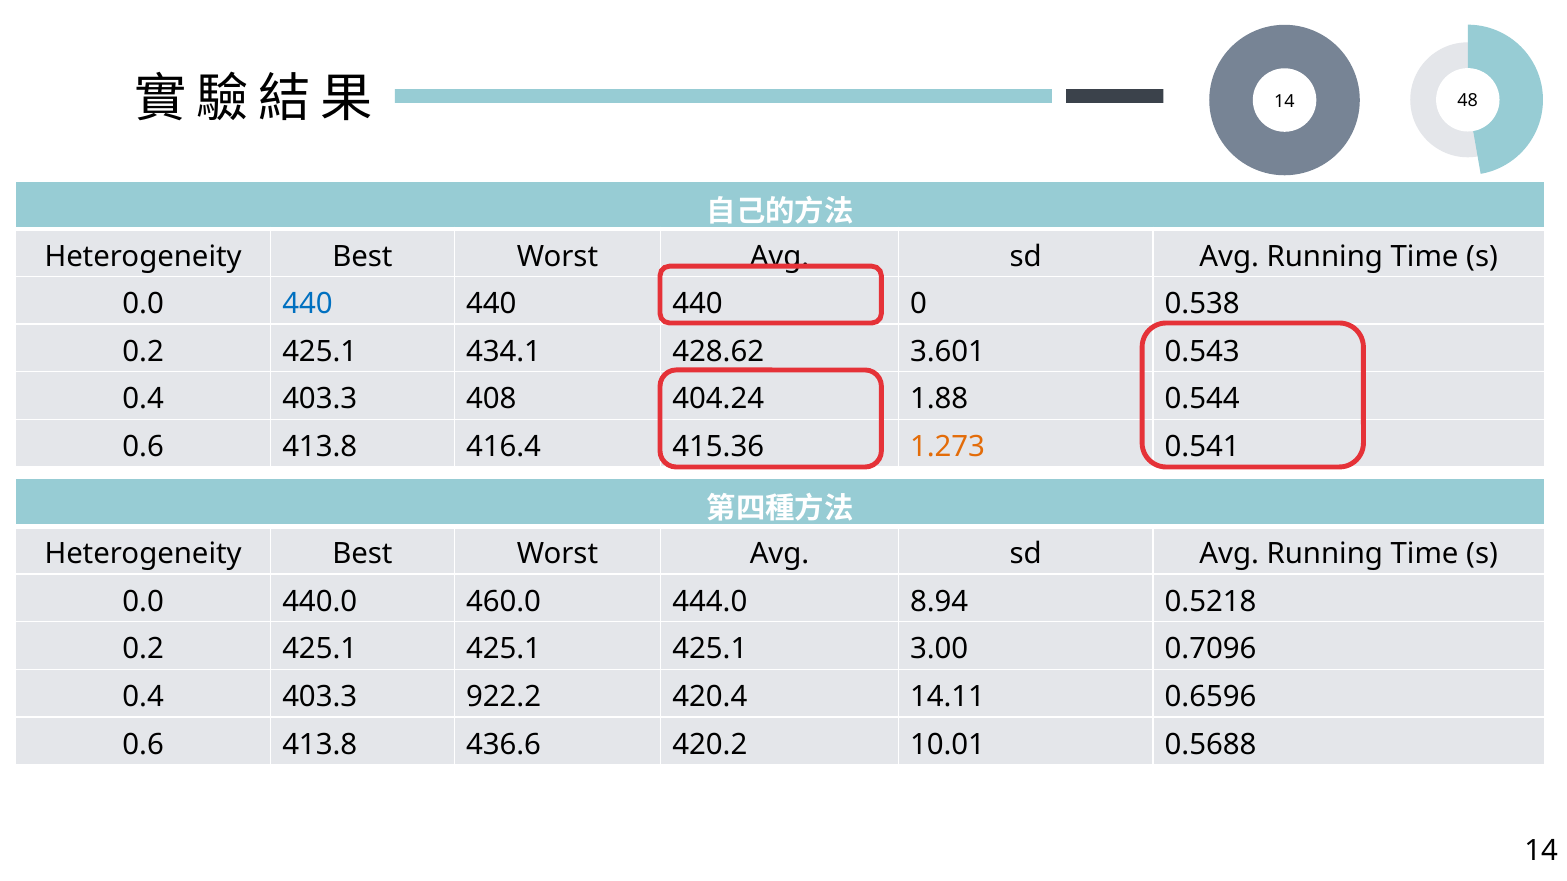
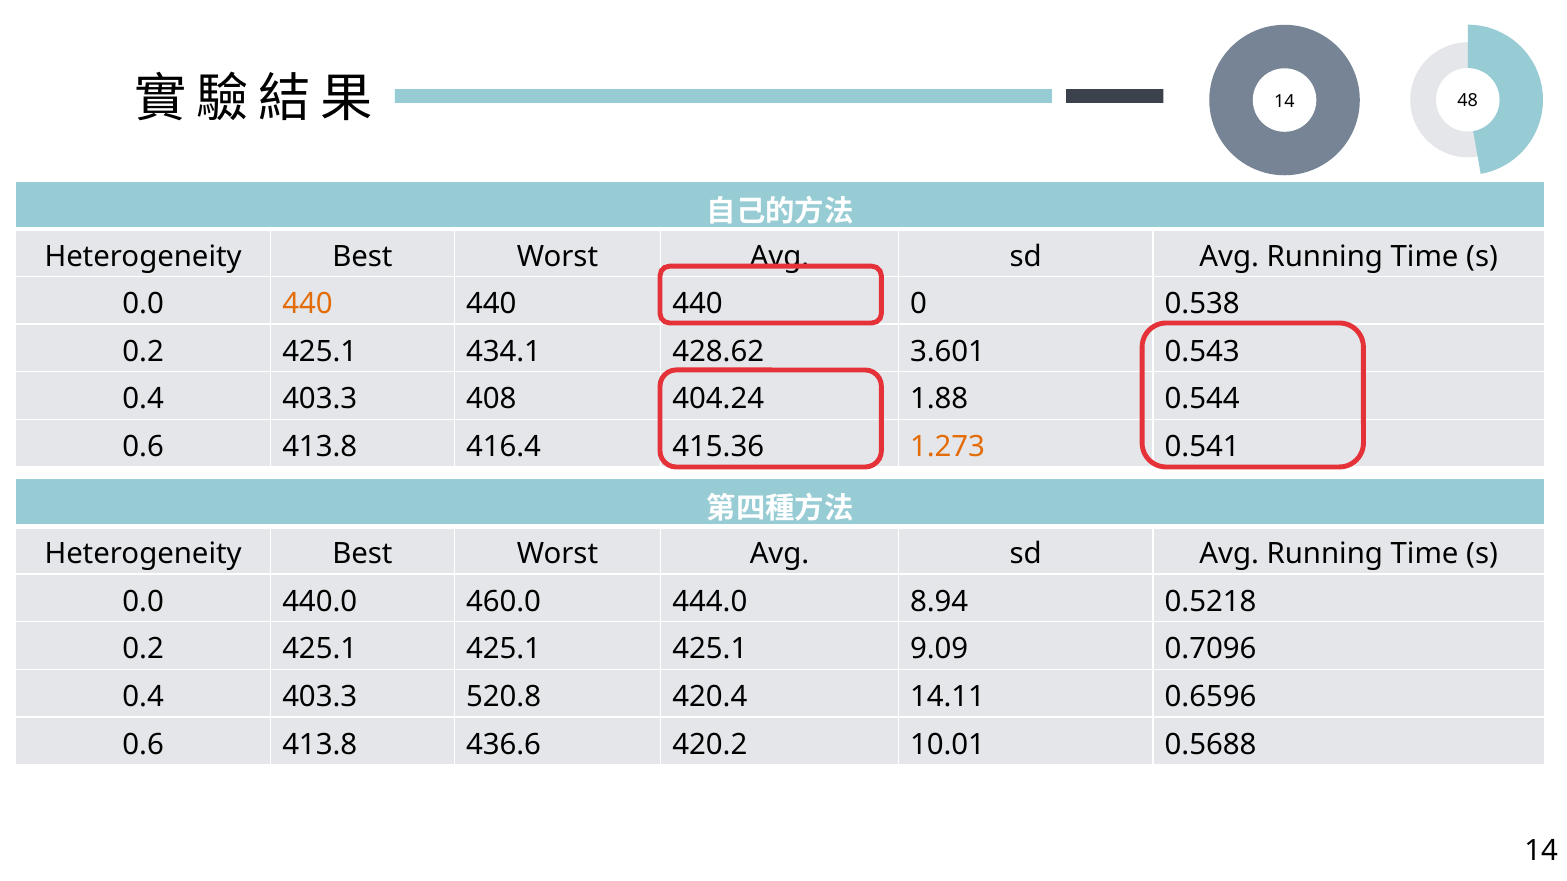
440 at (307, 304) colour: blue -> orange
3.00: 3.00 -> 9.09
922.2: 922.2 -> 520.8
